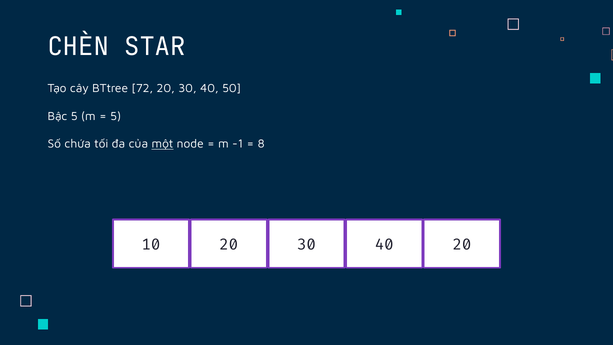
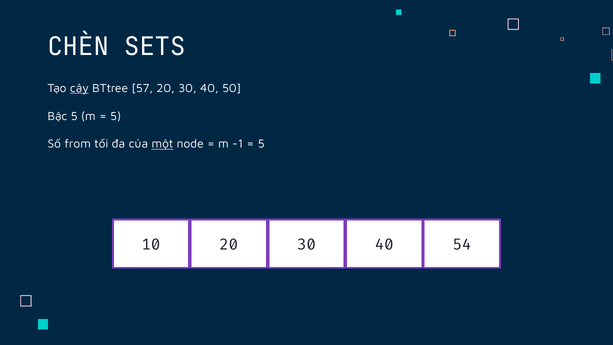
STAR: STAR -> SETS
cây underline: none -> present
72: 72 -> 57
chứa: chứa -> from
8 at (261, 144): 8 -> 5
30 20: 20 -> 54
